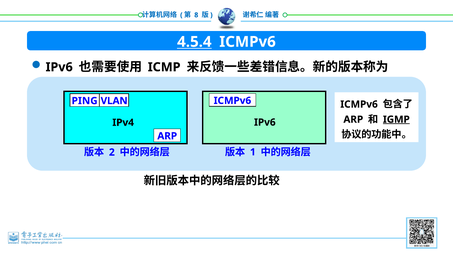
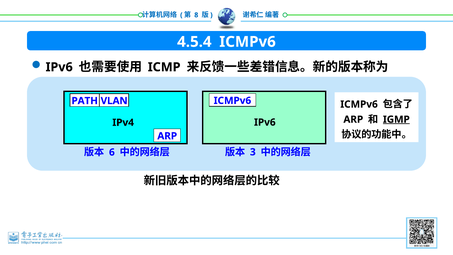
4.5.4 underline: present -> none
PING: PING -> PATH
1: 1 -> 3
2: 2 -> 6
